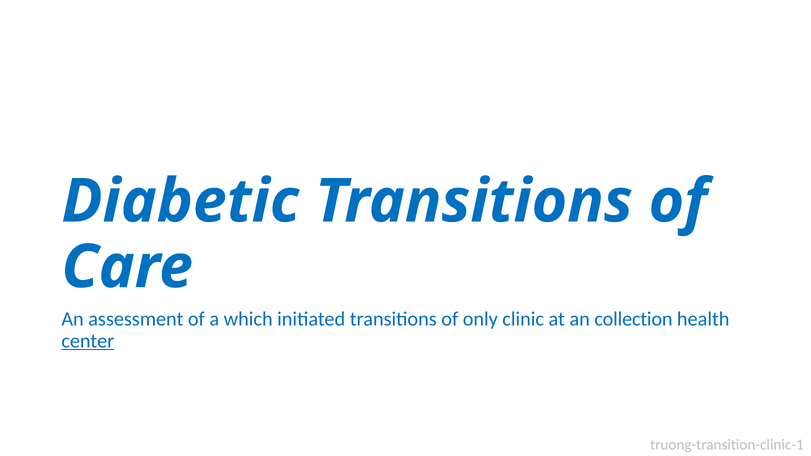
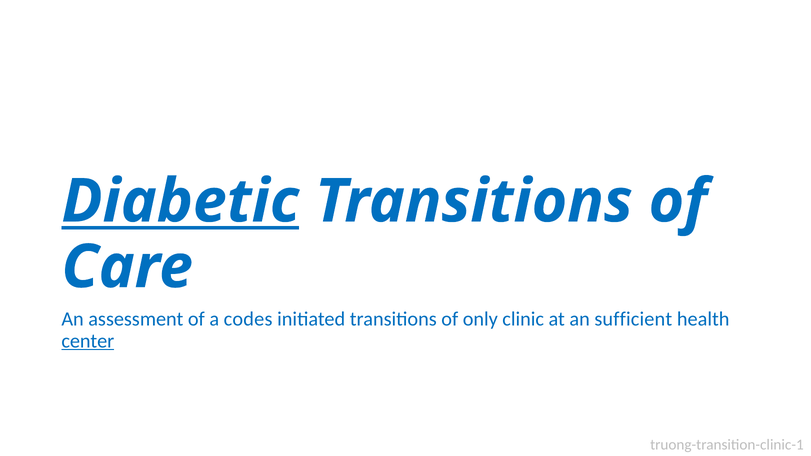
Diabetic underline: none -> present
which: which -> codes
collection: collection -> sufficient
